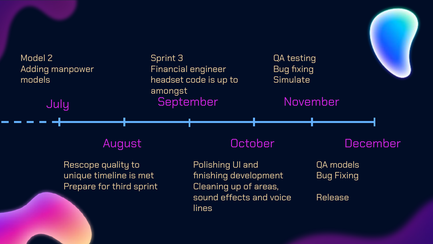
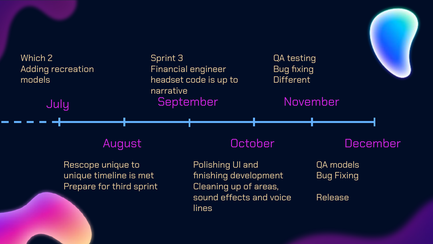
Model: Model -> Which
manpower: manpower -> recreation
Simulate: Simulate -> Different
amongst: amongst -> narrative
Rescope quality: quality -> unique
